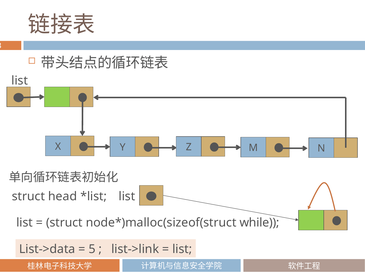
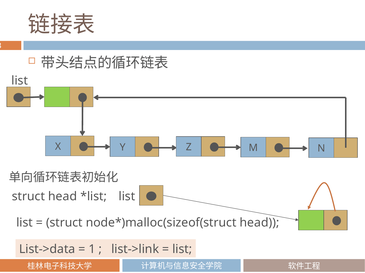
while at (260, 223): while -> head
5: 5 -> 1
